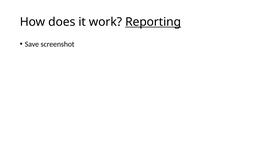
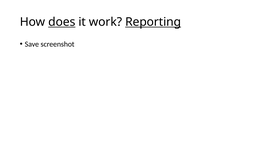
does underline: none -> present
